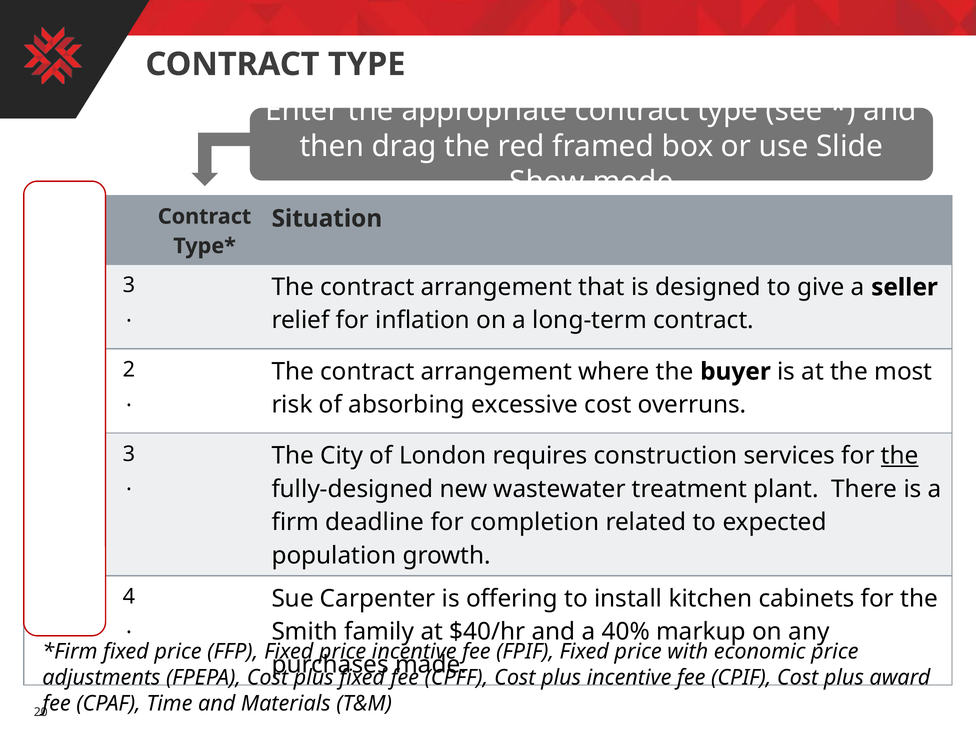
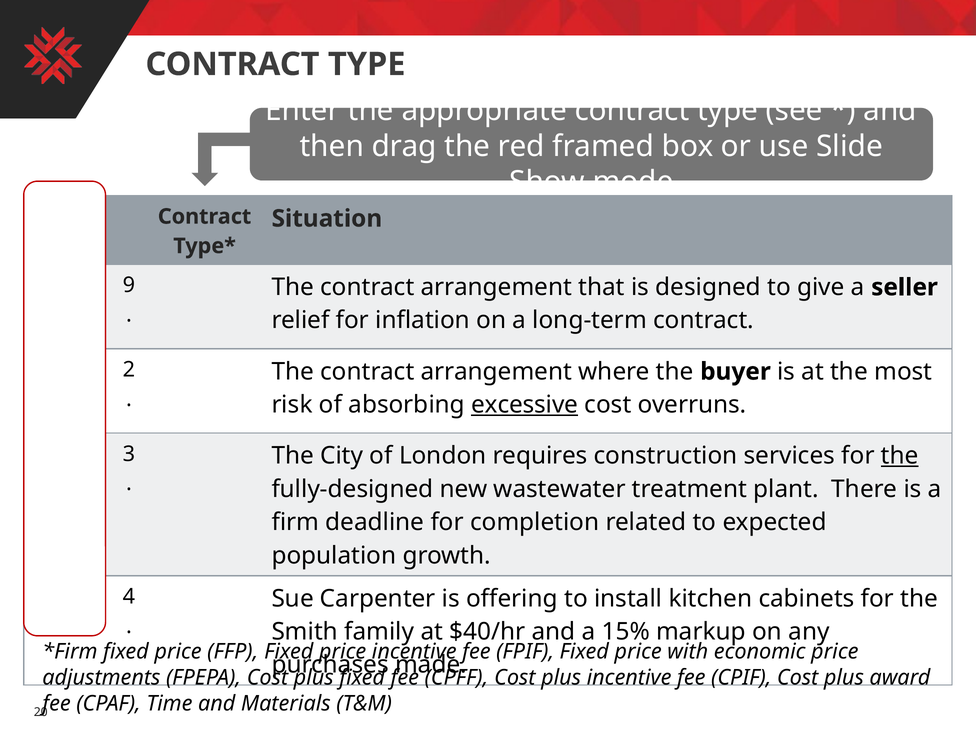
3 at (129, 285): 3 -> 9
excessive underline: none -> present
40%: 40% -> 15%
